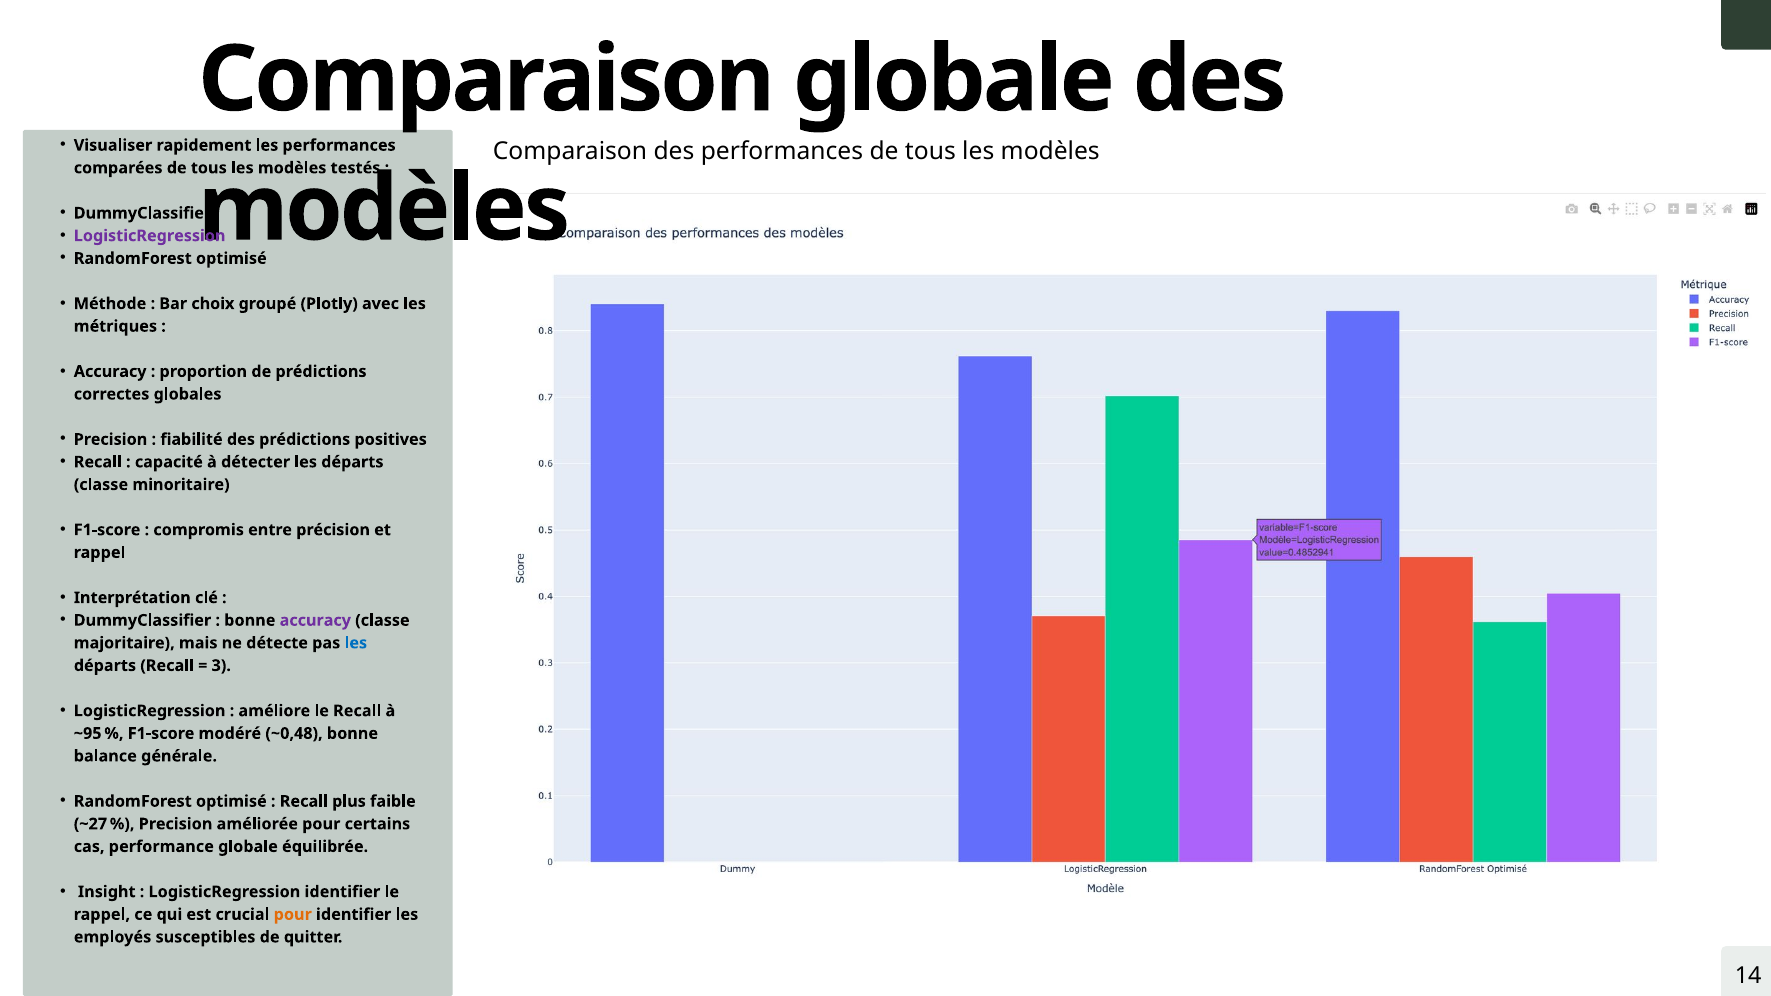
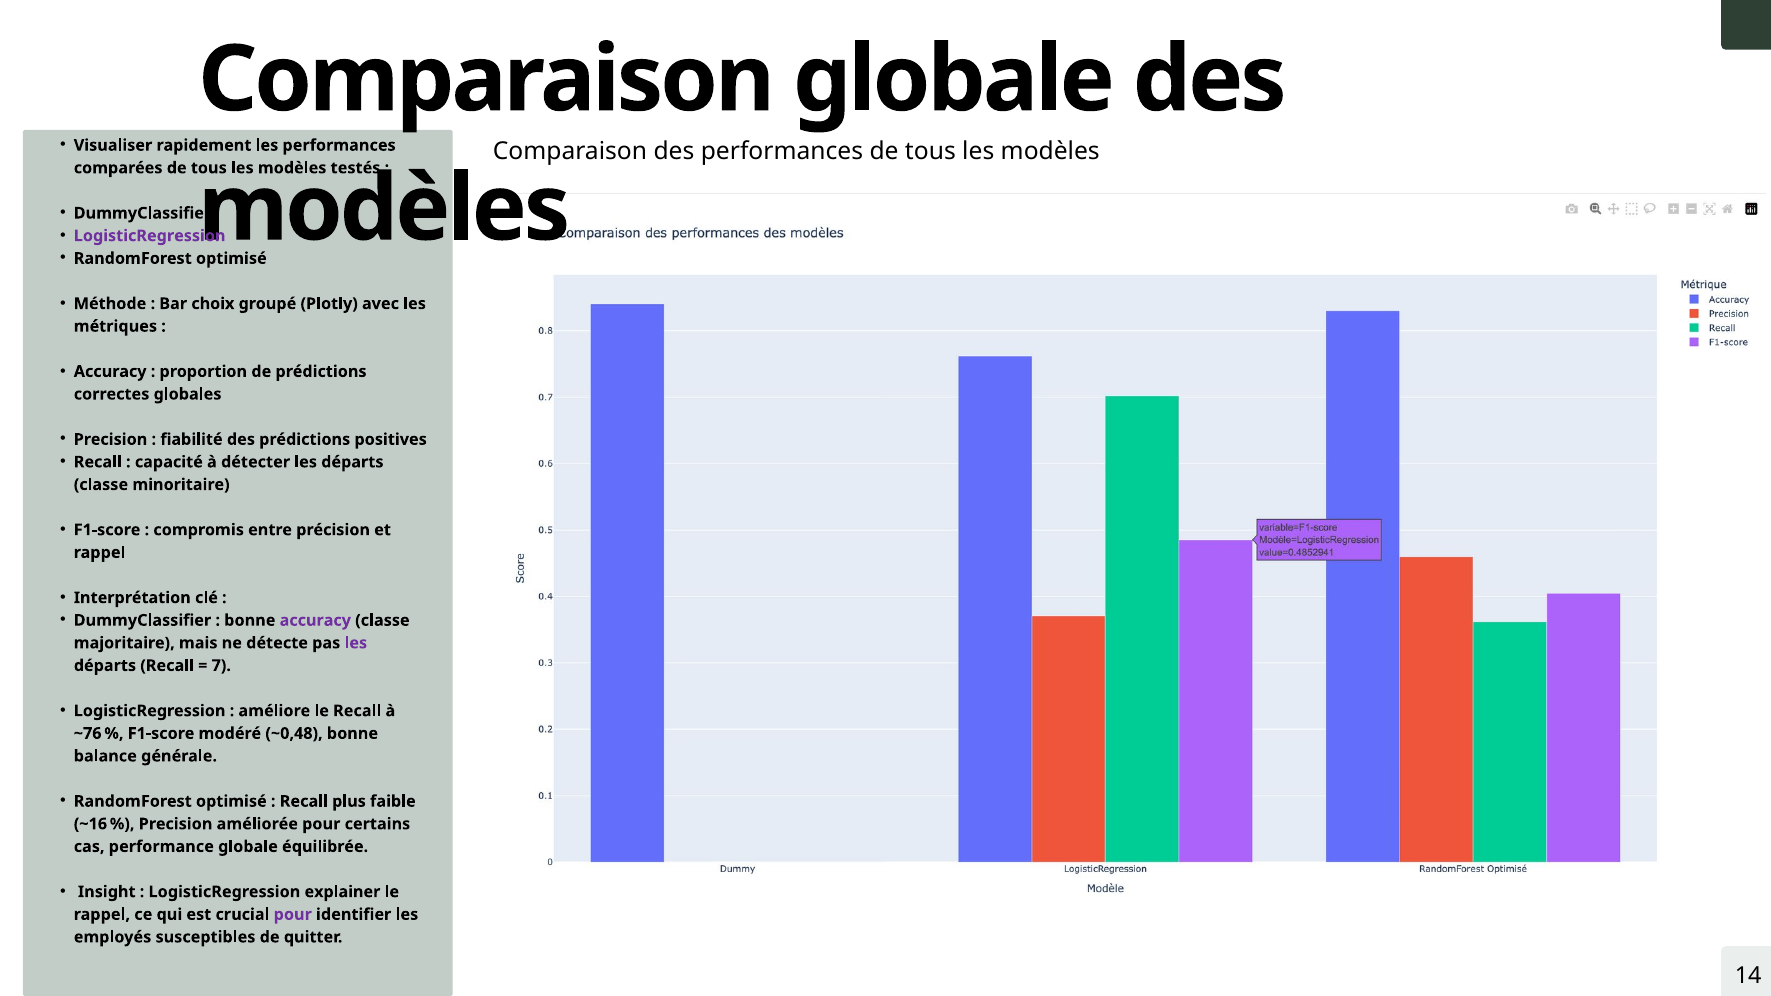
les at (356, 643) colour: blue -> purple
3: 3 -> 7
~95: ~95 -> ~76
~27: ~27 -> ~16
LogisticRegression identifier: identifier -> explainer
pour at (293, 915) colour: orange -> purple
